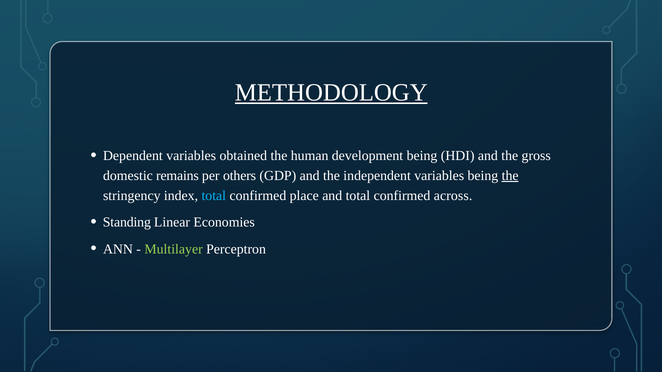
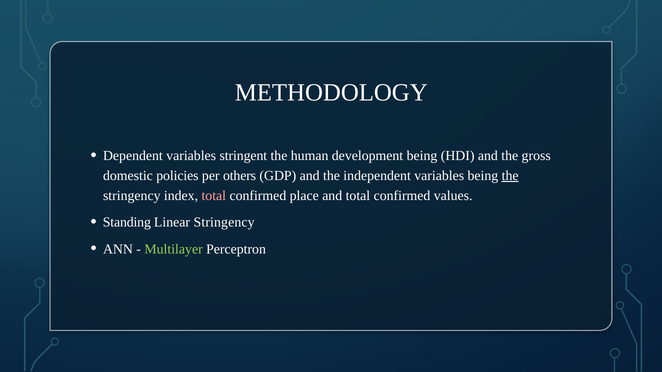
METHODOLOGY underline: present -> none
obtained: obtained -> stringent
remains: remains -> policies
total at (214, 196) colour: light blue -> pink
across: across -> values
Linear Economies: Economies -> Stringency
